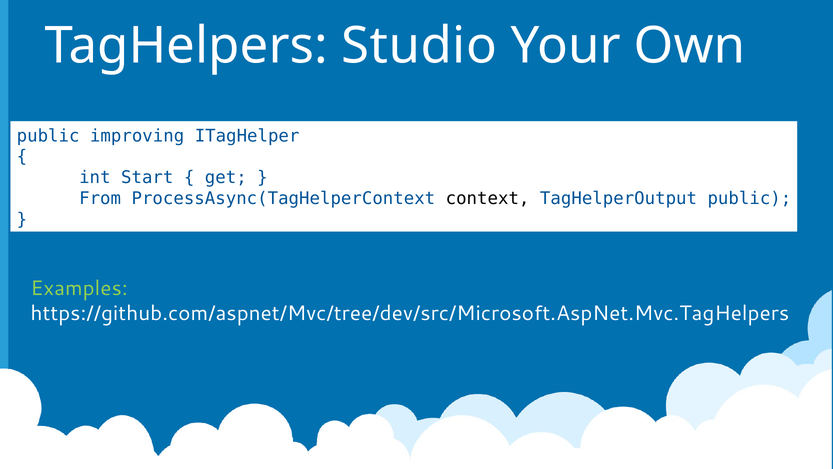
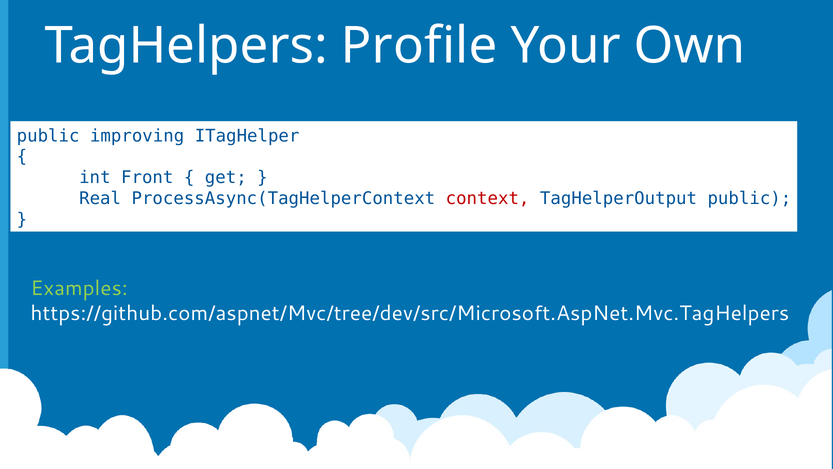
Studio: Studio -> Profile
Start: Start -> Front
From: From -> Real
context colour: black -> red
